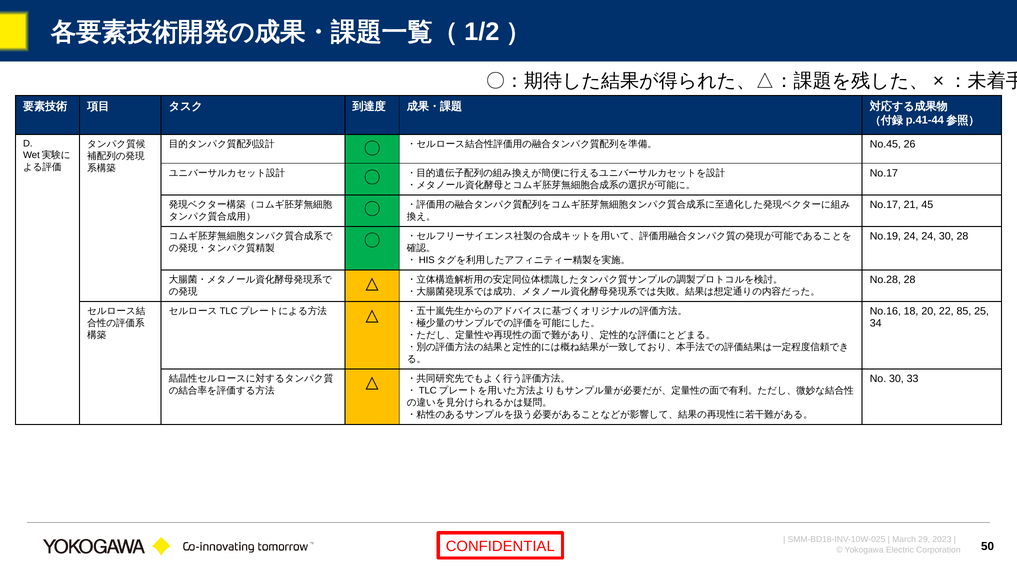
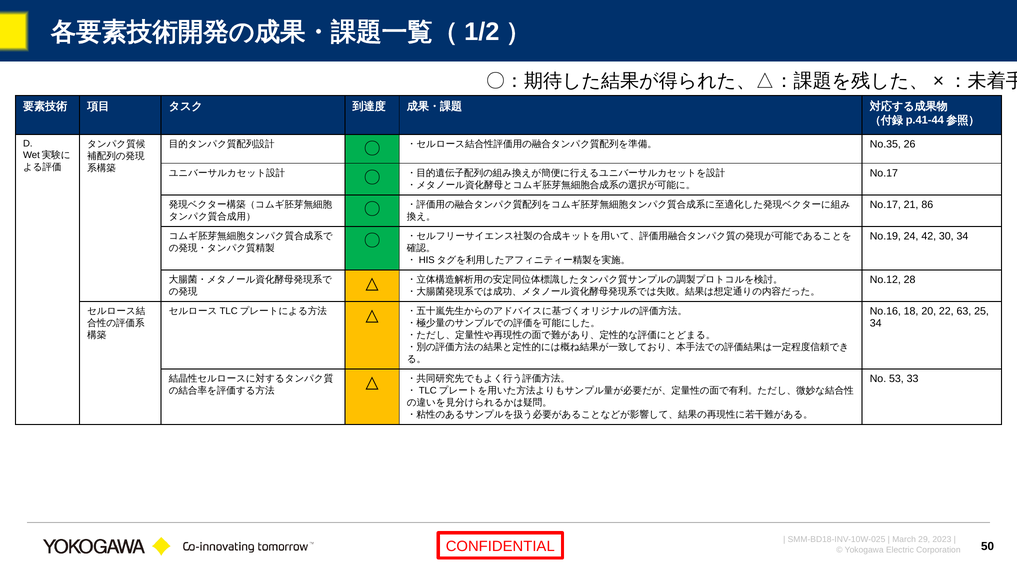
No.45: No.45 -> No.35
45: 45 -> 86
24 24: 24 -> 42
30 28: 28 -> 34
No.28: No.28 -> No.12
85: 85 -> 63
No 30: 30 -> 53
